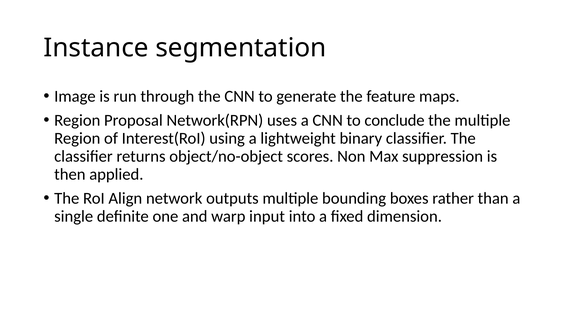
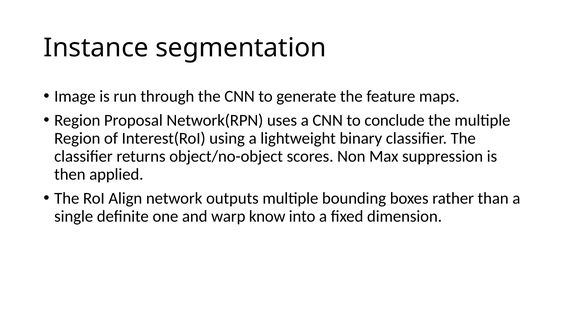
input: input -> know
